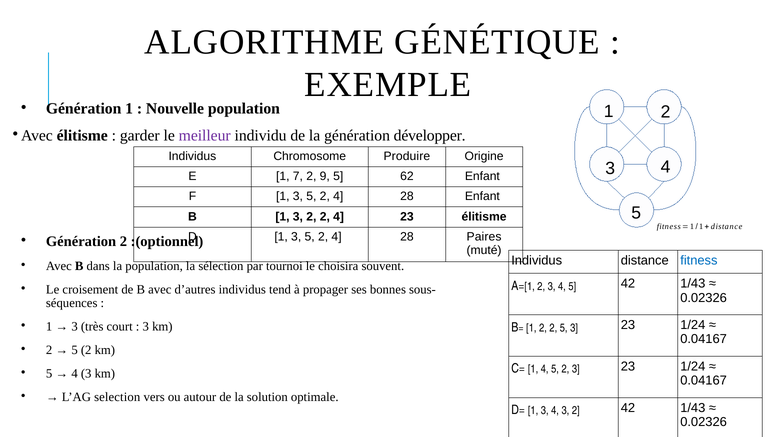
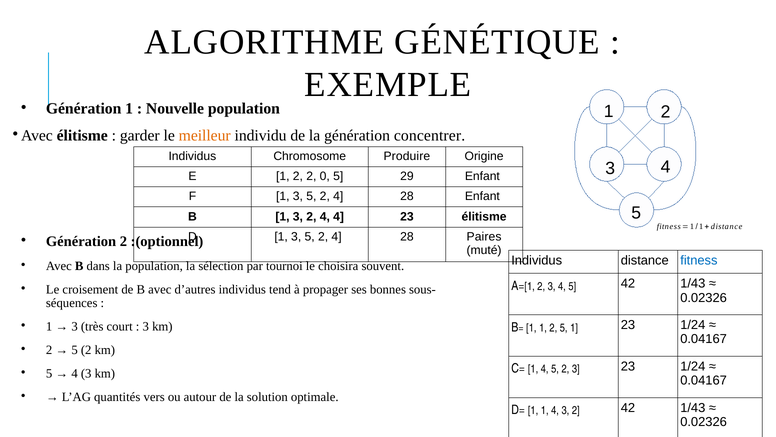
meilleur colour: purple -> orange
développer: développer -> concentrer
E 1 7: 7 -> 2
9: 9 -> 0
62: 62 -> 29
3 2 2: 2 -> 4
B= 1 2: 2 -> 1
5 3: 3 -> 1
selection: selection -> quantités
D= 1 3: 3 -> 1
